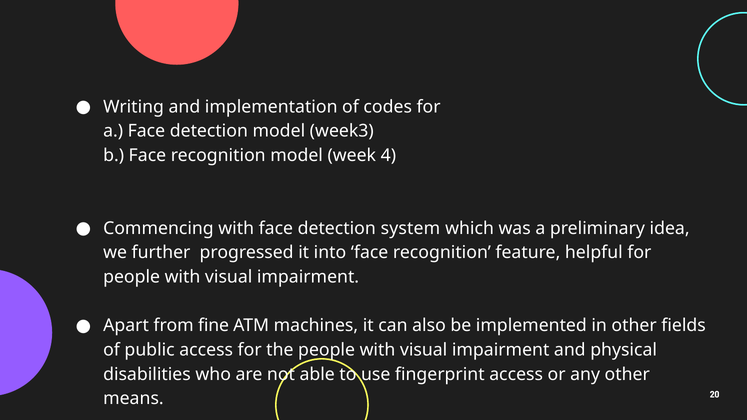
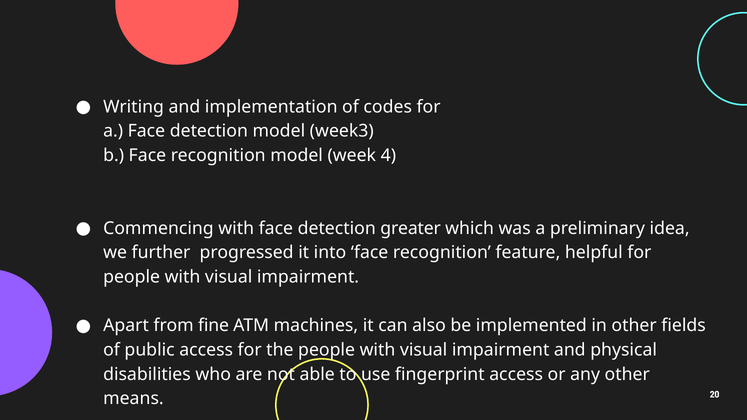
system: system -> greater
